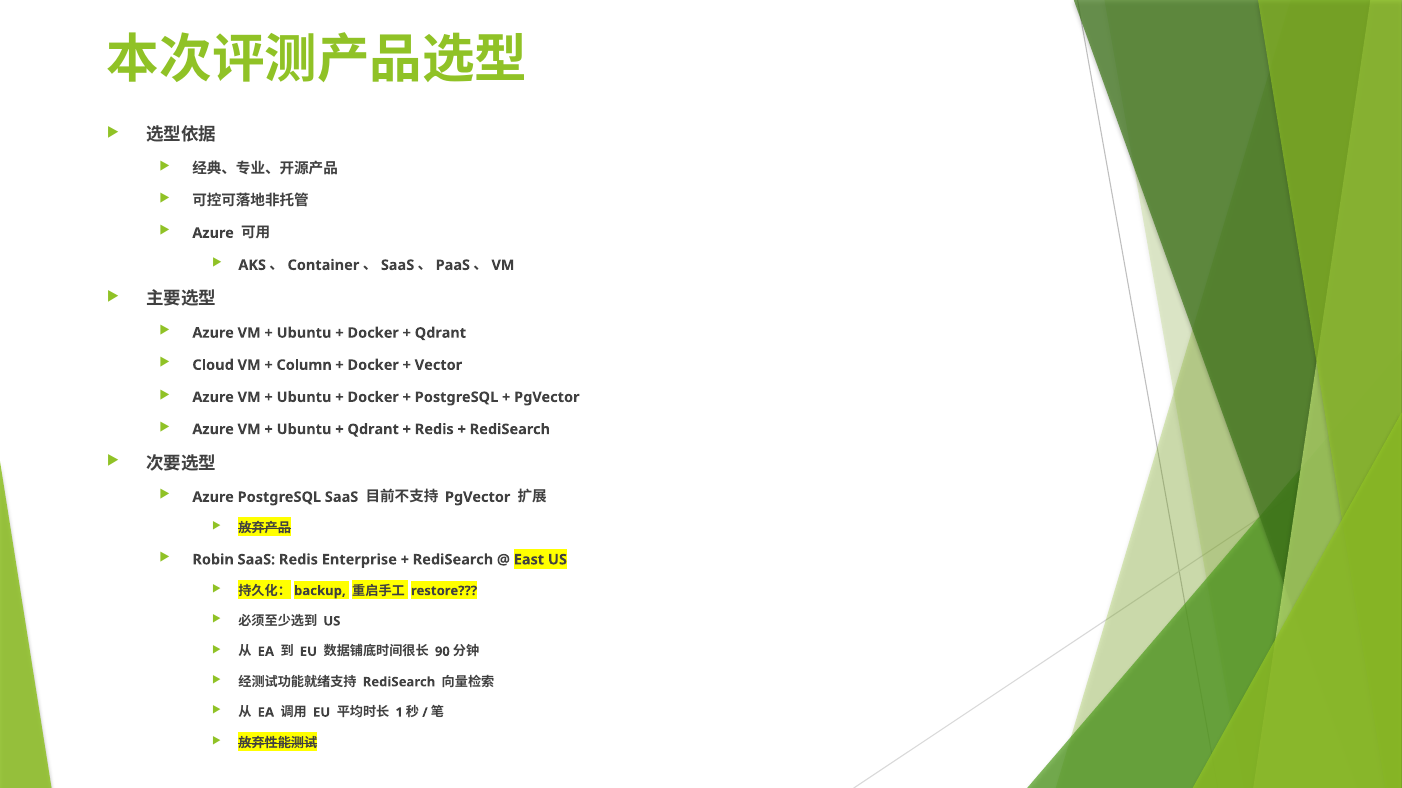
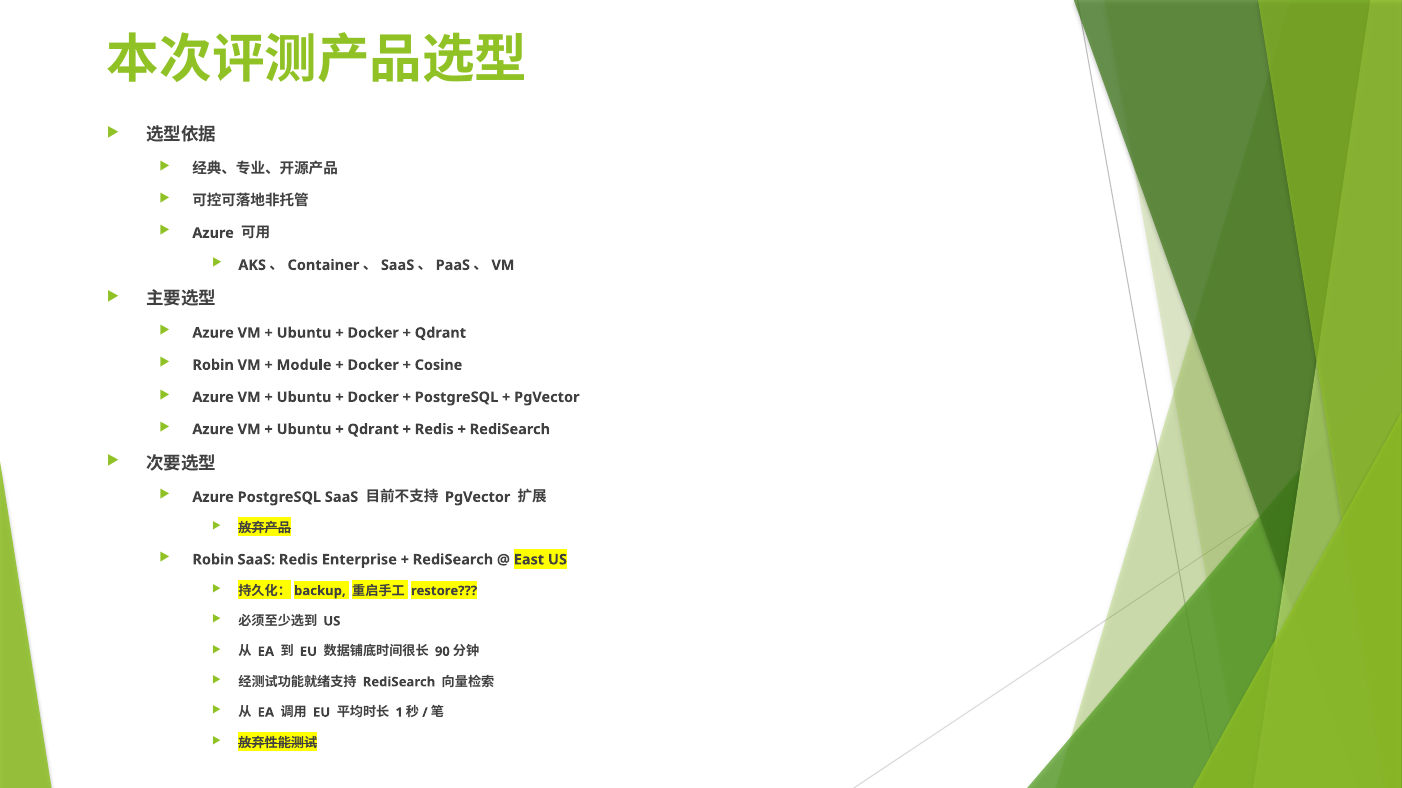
Cloud at (213, 365): Cloud -> Robin
Column: Column -> Module
Vector: Vector -> Cosine
